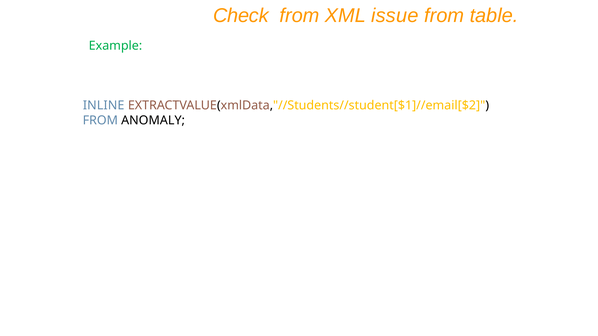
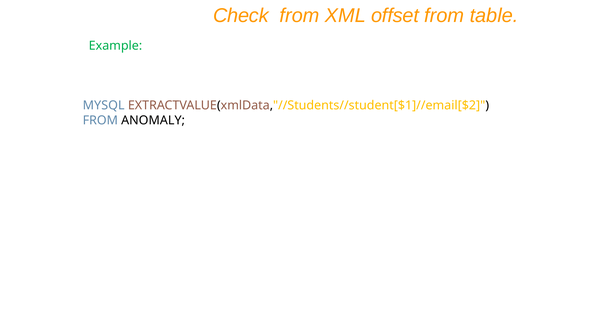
issue: issue -> offset
INLINE: INLINE -> MYSQL
